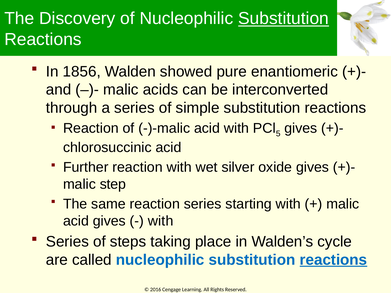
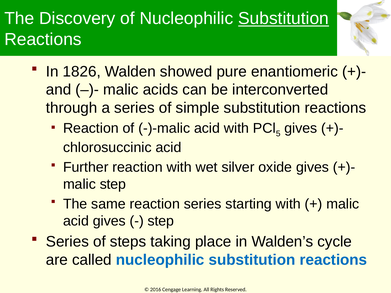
1856: 1856 -> 1826
with at (161, 221): with -> step
reactions at (333, 260) underline: present -> none
